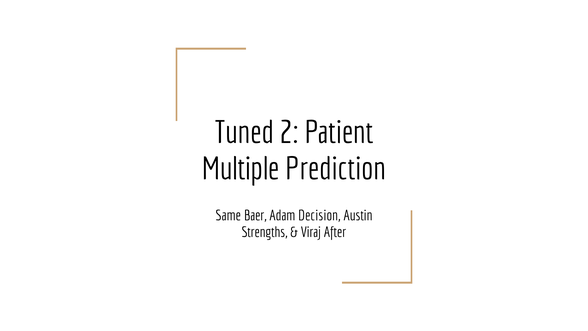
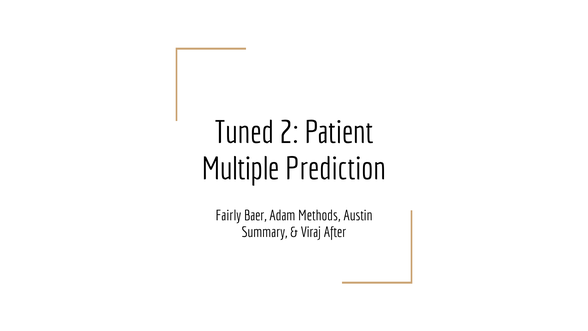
Same: Same -> Fairly
Decision: Decision -> Methods
Strengths: Strengths -> Summary
